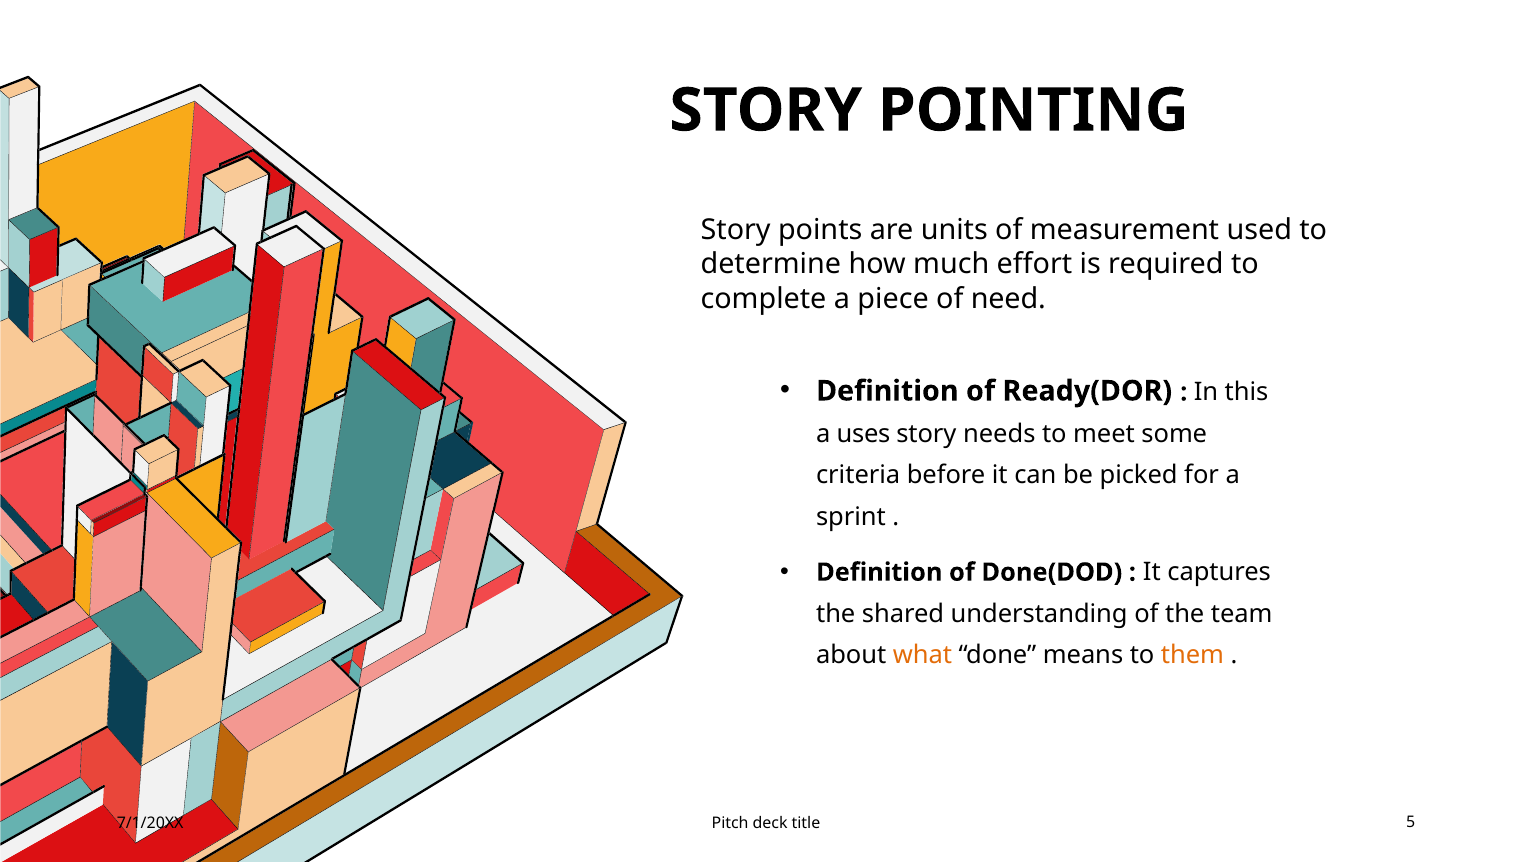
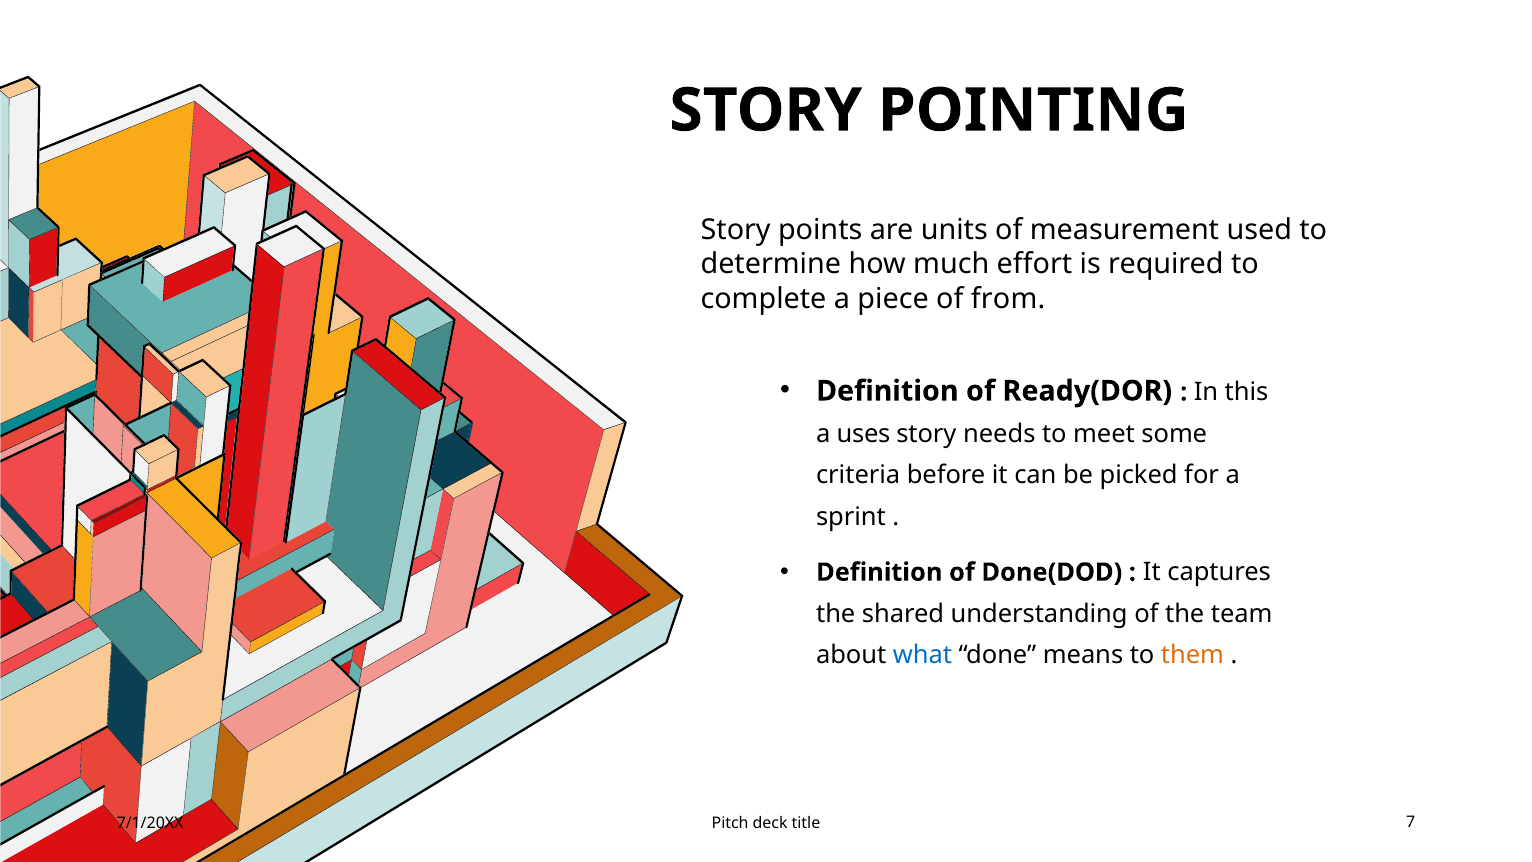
need: need -> from
what colour: orange -> blue
5: 5 -> 7
